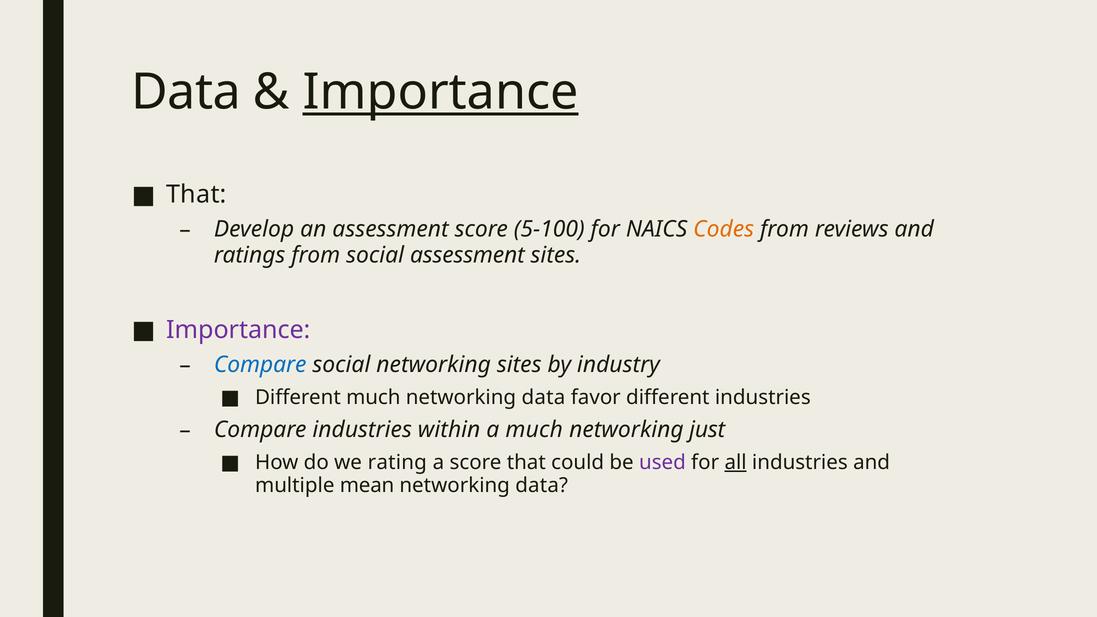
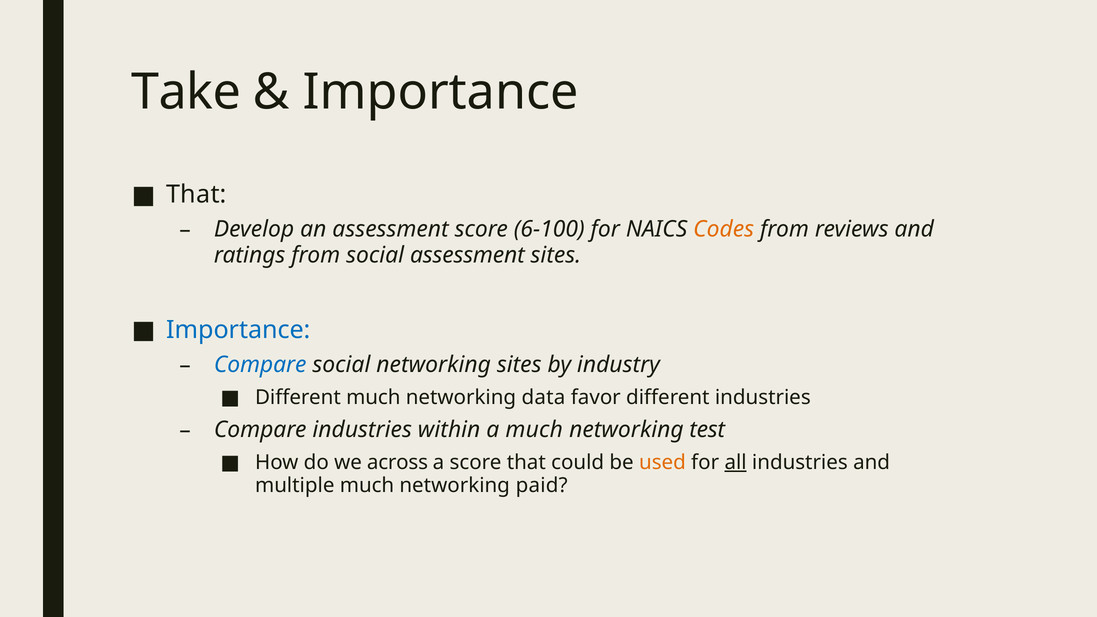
Data at (186, 92): Data -> Take
Importance at (441, 92) underline: present -> none
5-100: 5-100 -> 6-100
Importance at (238, 330) colour: purple -> blue
just: just -> test
rating: rating -> across
used colour: purple -> orange
multiple mean: mean -> much
data at (542, 486): data -> paid
